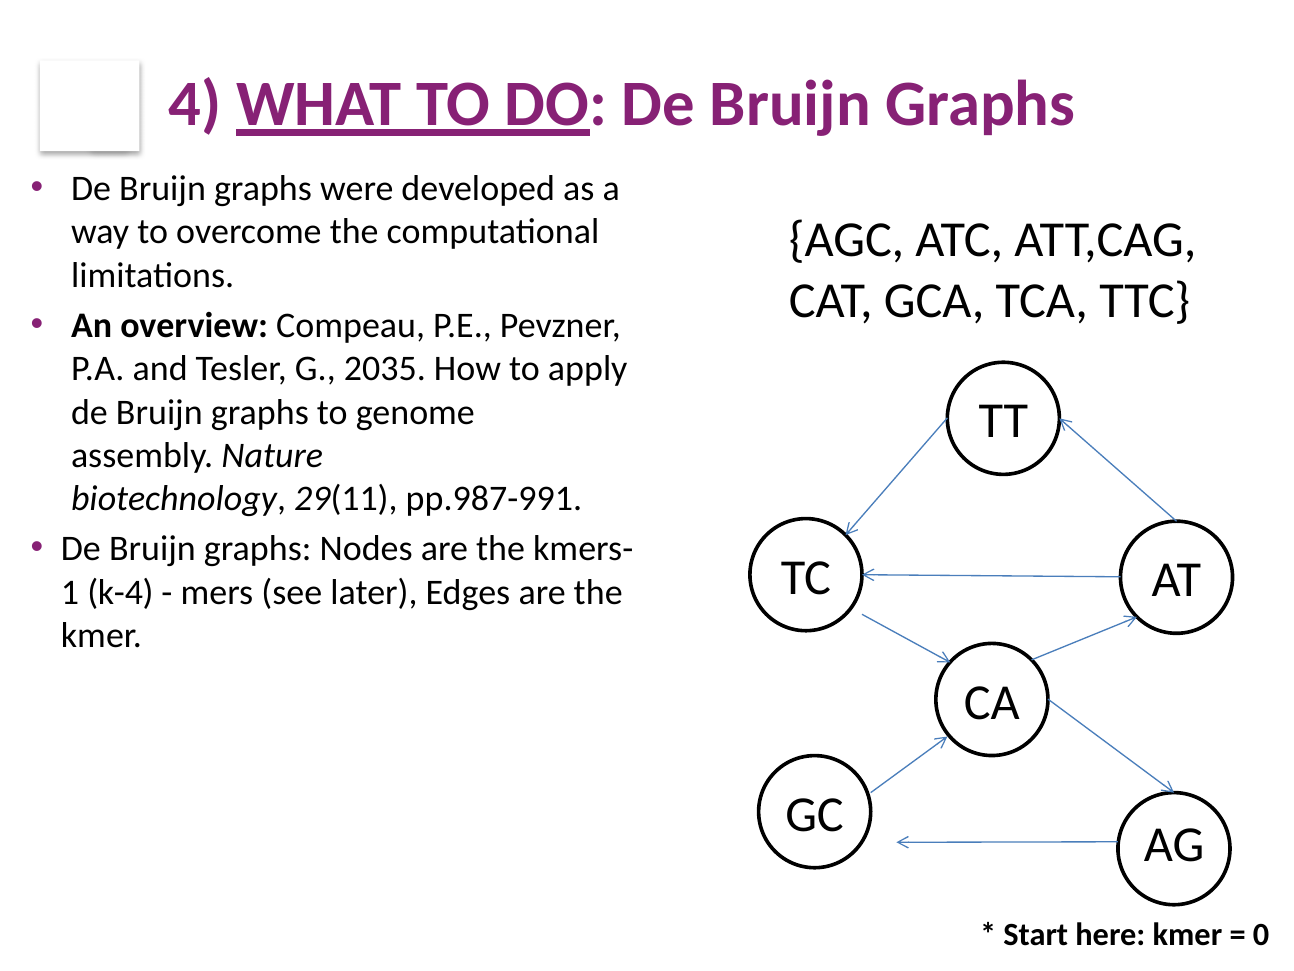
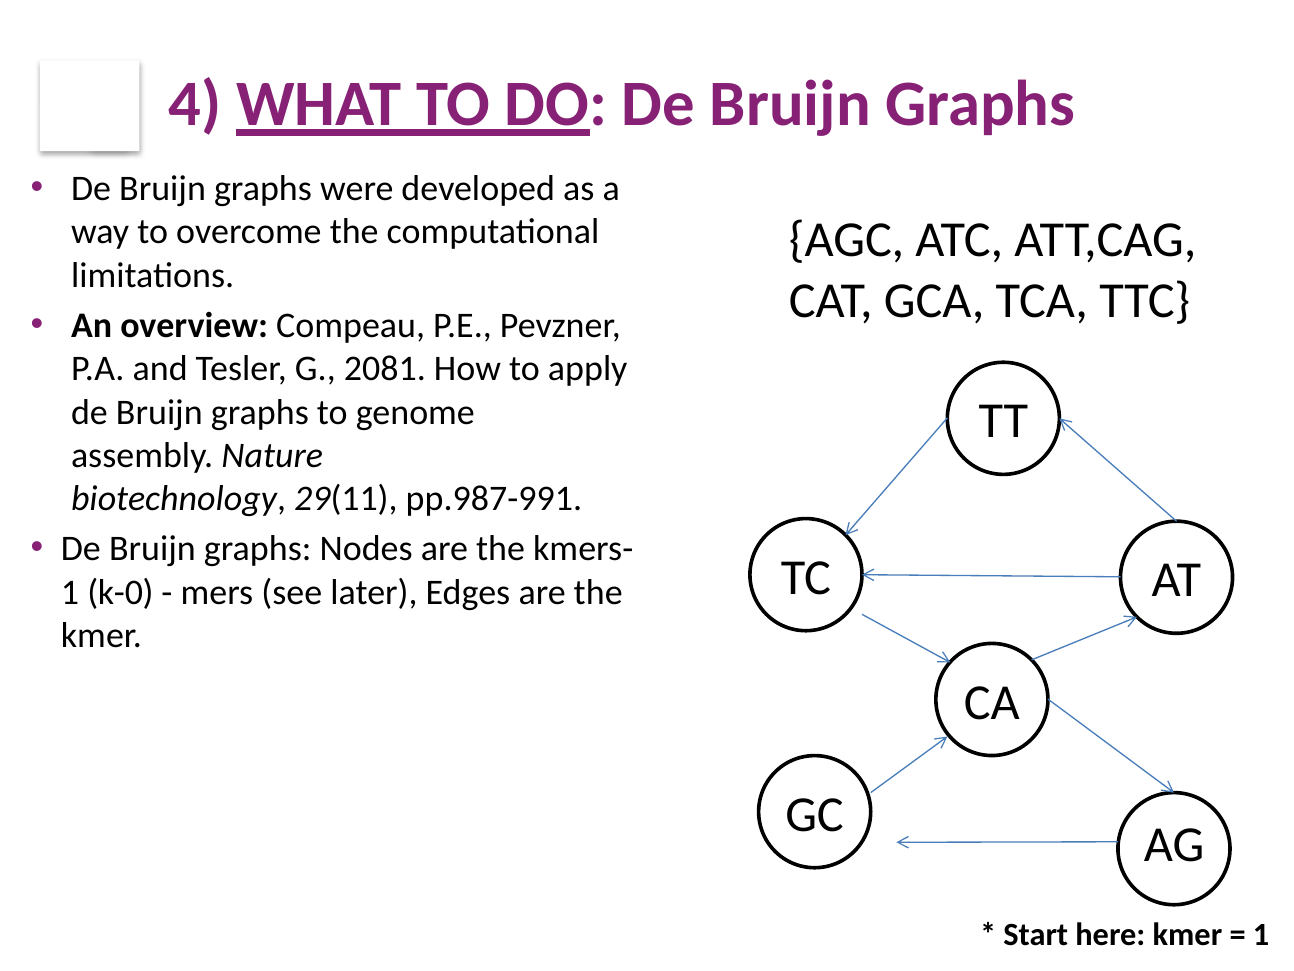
2035: 2035 -> 2081
k-4: k-4 -> k-0
0 at (1261, 935): 0 -> 1
